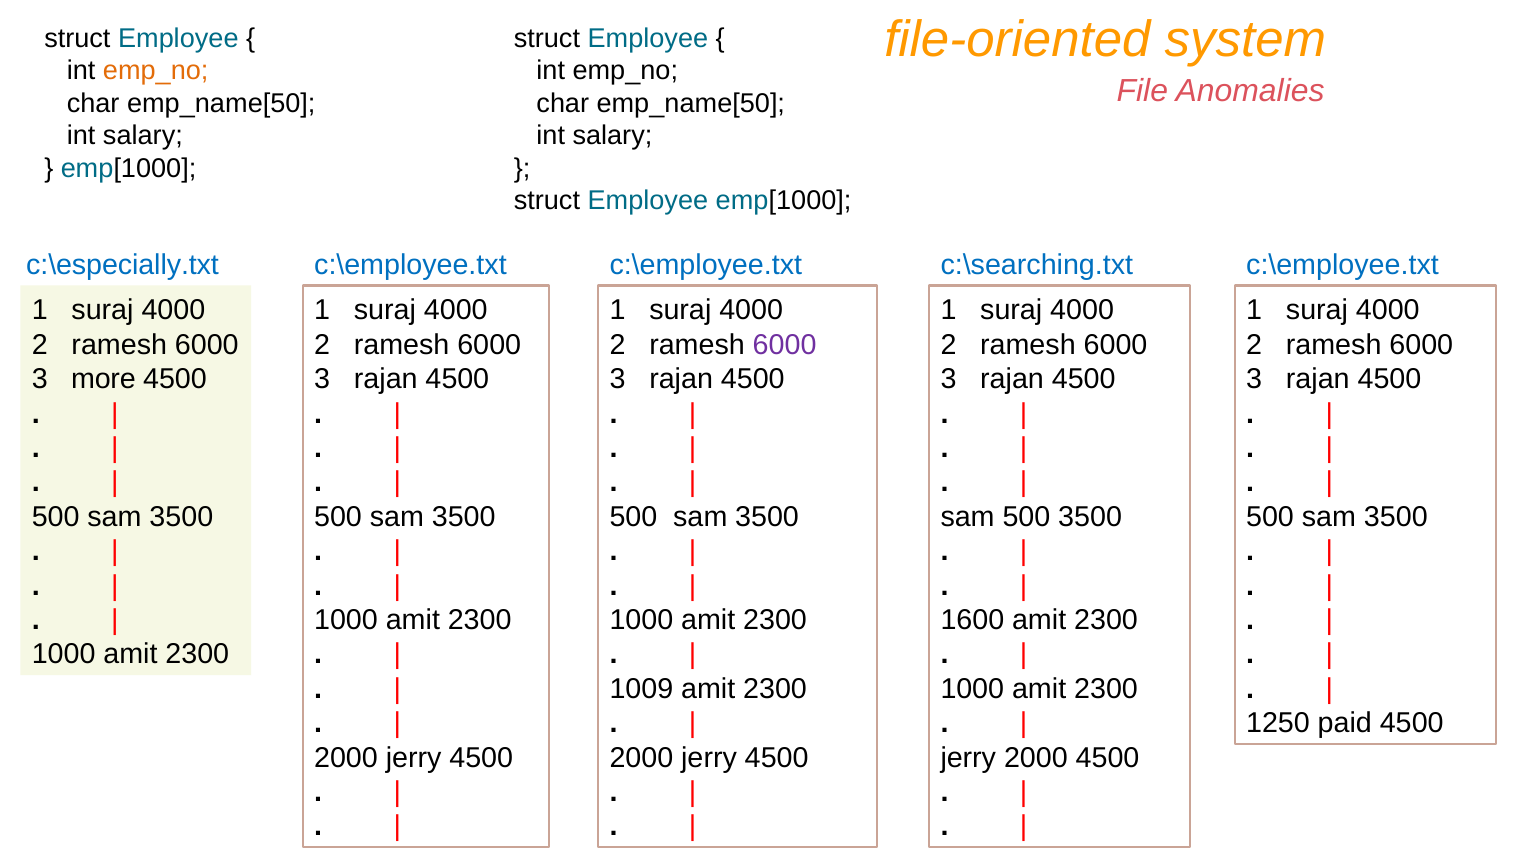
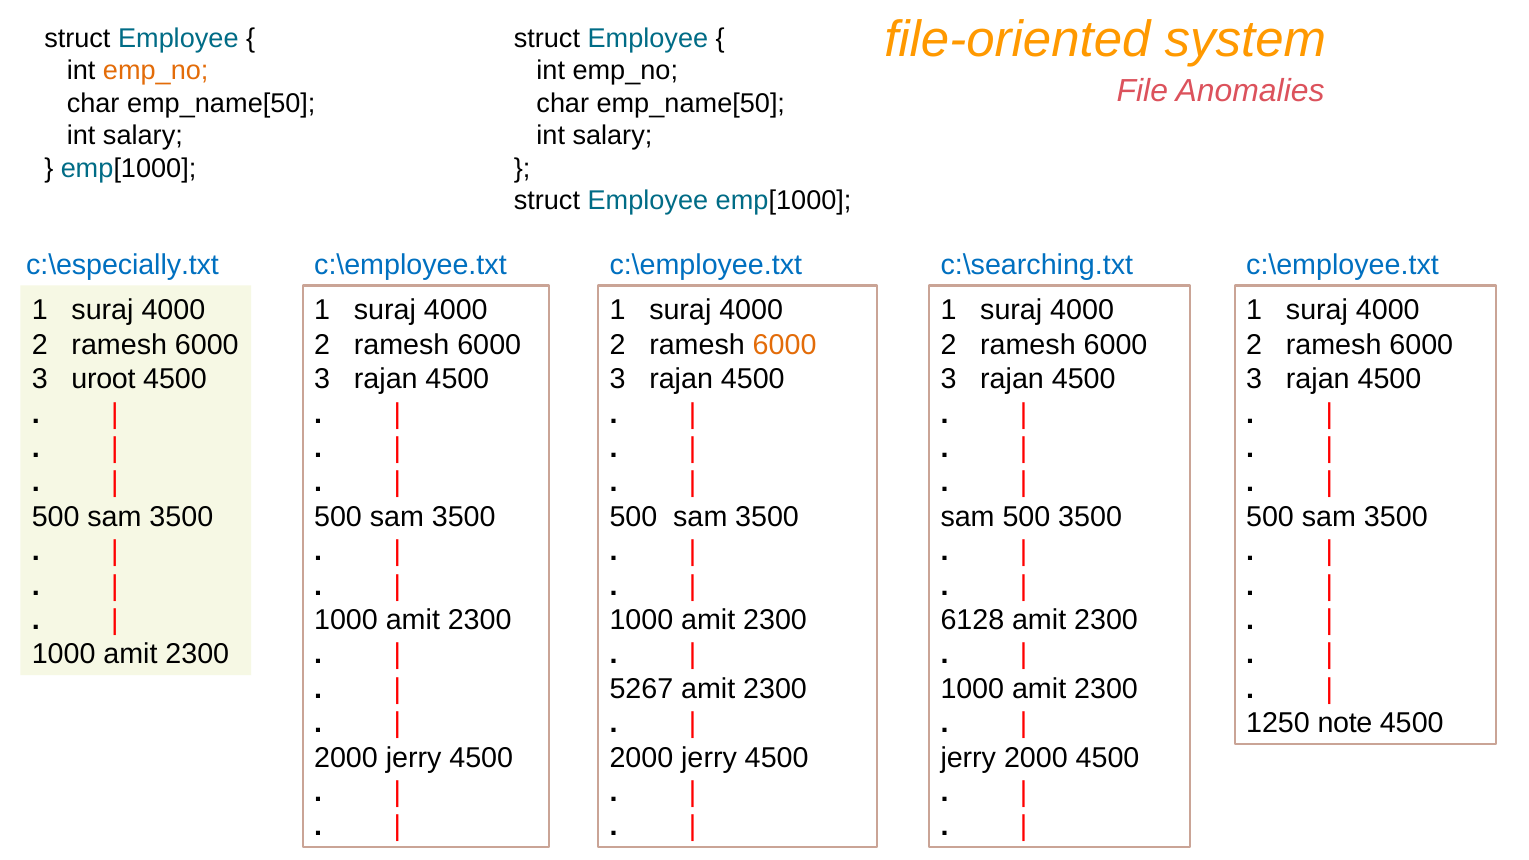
6000 at (785, 345) colour: purple -> orange
more: more -> uroot
1600: 1600 -> 6128
1009: 1009 -> 5267
paid: paid -> note
